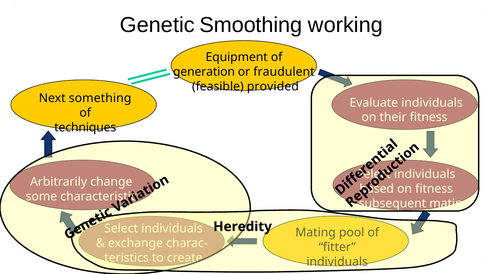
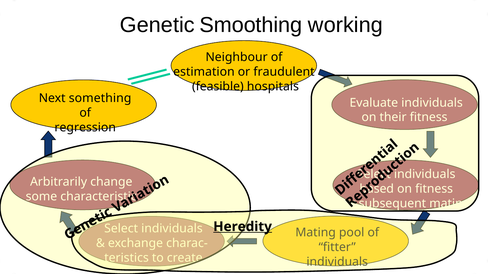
Equipment: Equipment -> Neighbour
generation: generation -> estimation
provided: provided -> hospitals
techniques: techniques -> regression
Heredity underline: none -> present
